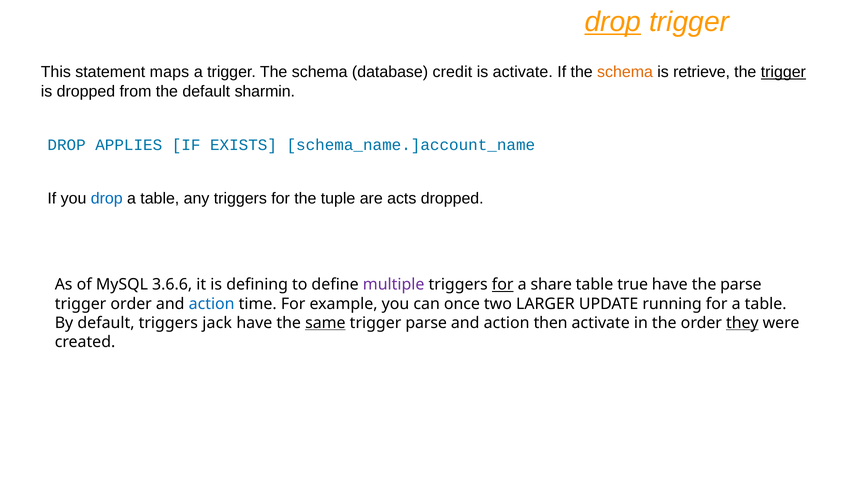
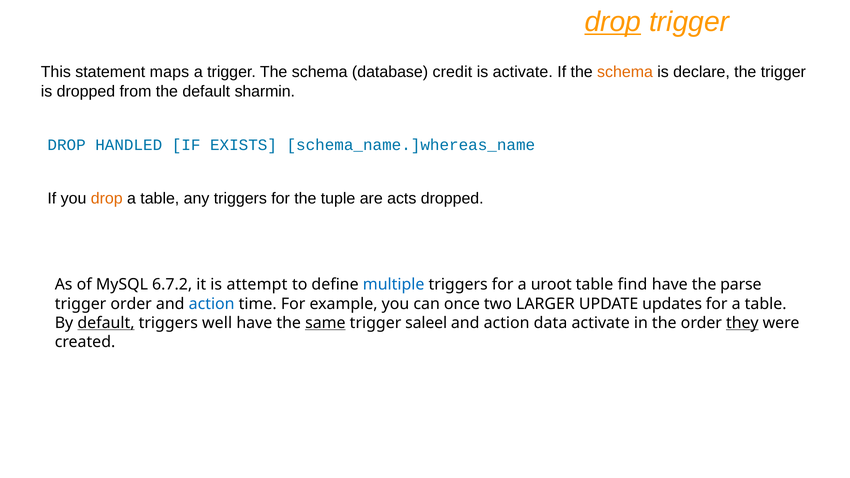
retrieve: retrieve -> declare
trigger at (783, 72) underline: present -> none
APPLIES: APPLIES -> HANDLED
schema_name.]account_name: schema_name.]account_name -> schema_name.]whereas_name
drop at (107, 198) colour: blue -> orange
3.6.6: 3.6.6 -> 6.7.2
defining: defining -> attempt
multiple colour: purple -> blue
for at (503, 285) underline: present -> none
share: share -> uroot
true: true -> find
running: running -> updates
default at (106, 323) underline: none -> present
jack: jack -> well
trigger parse: parse -> saleel
then: then -> data
